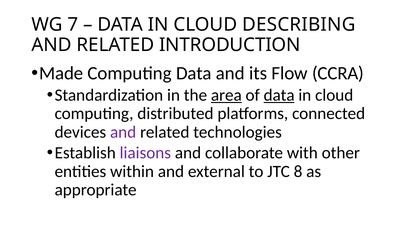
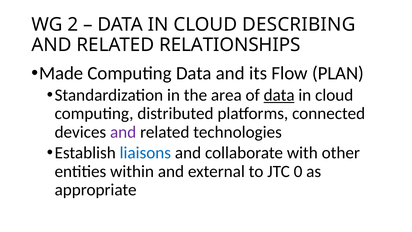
7: 7 -> 2
INTRODUCTION: INTRODUCTION -> RELATIONSHIPS
CCRA: CCRA -> PLAN
area underline: present -> none
liaisons colour: purple -> blue
8: 8 -> 0
